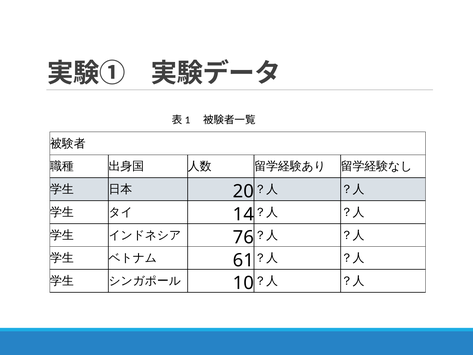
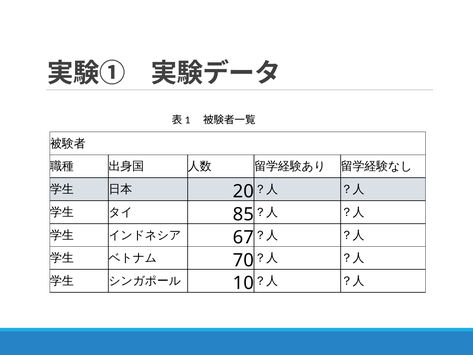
14: 14 -> 85
76: 76 -> 67
61: 61 -> 70
